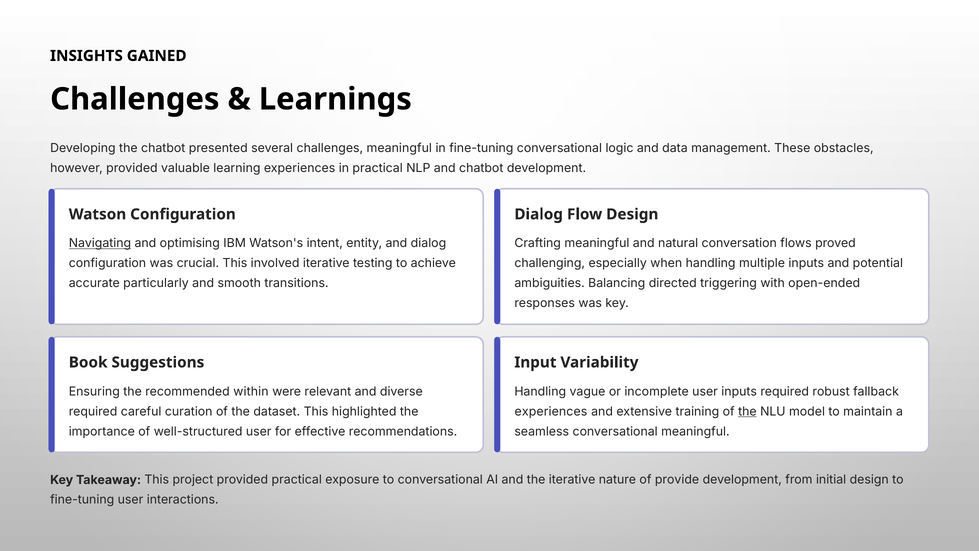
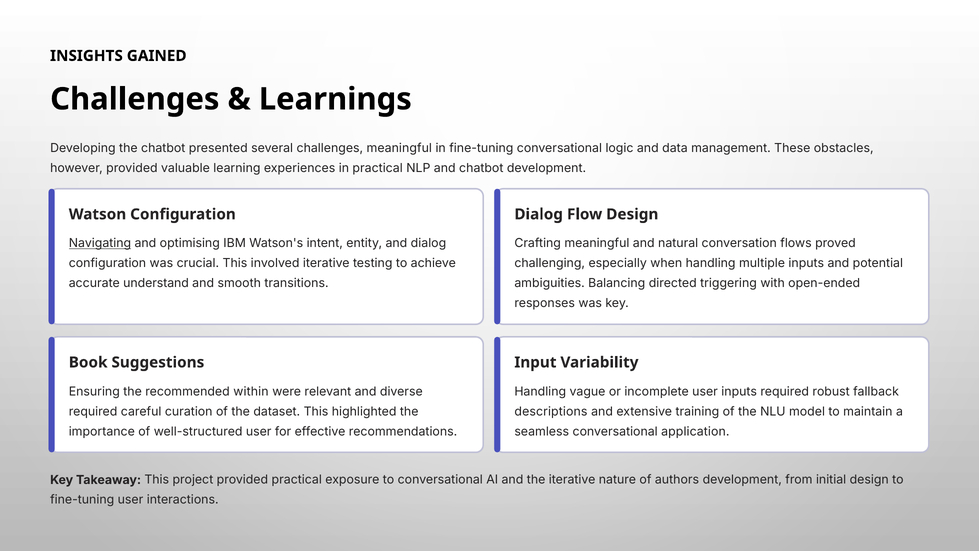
particularly: particularly -> understand
experiences at (551, 411): experiences -> descriptions
the at (747, 411) underline: present -> none
conversational meaningful: meaningful -> application
provide: provide -> authors
